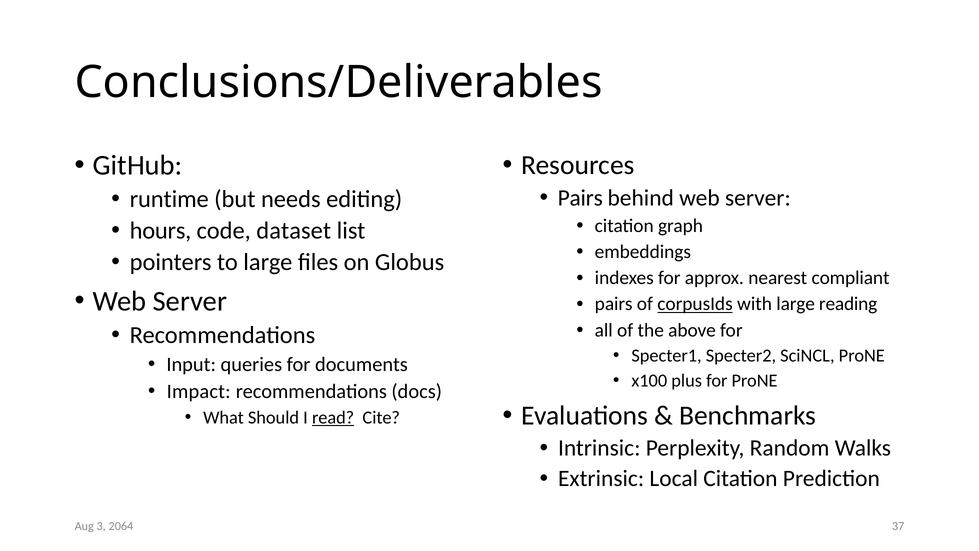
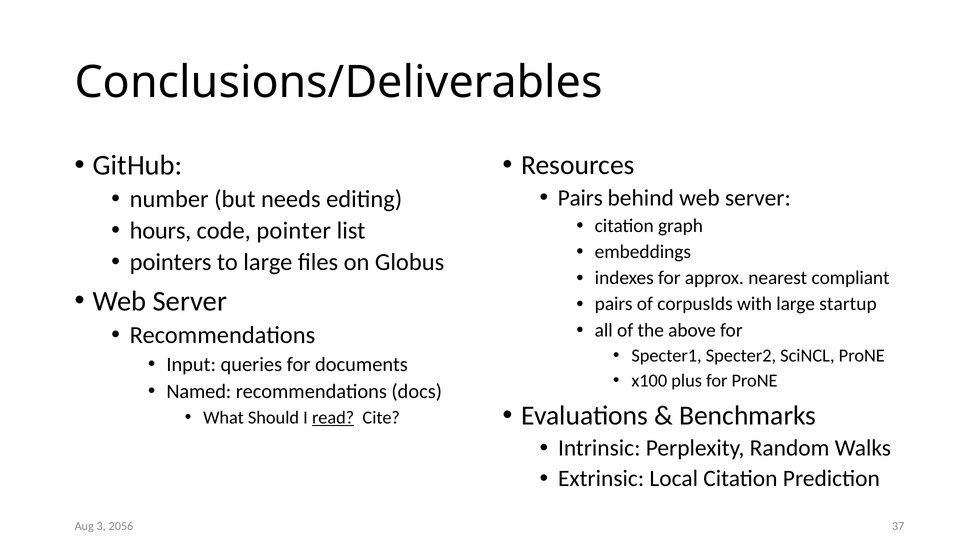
runtime: runtime -> number
dataset: dataset -> pointer
corpusIds underline: present -> none
reading: reading -> startup
Impact: Impact -> Named
2064: 2064 -> 2056
